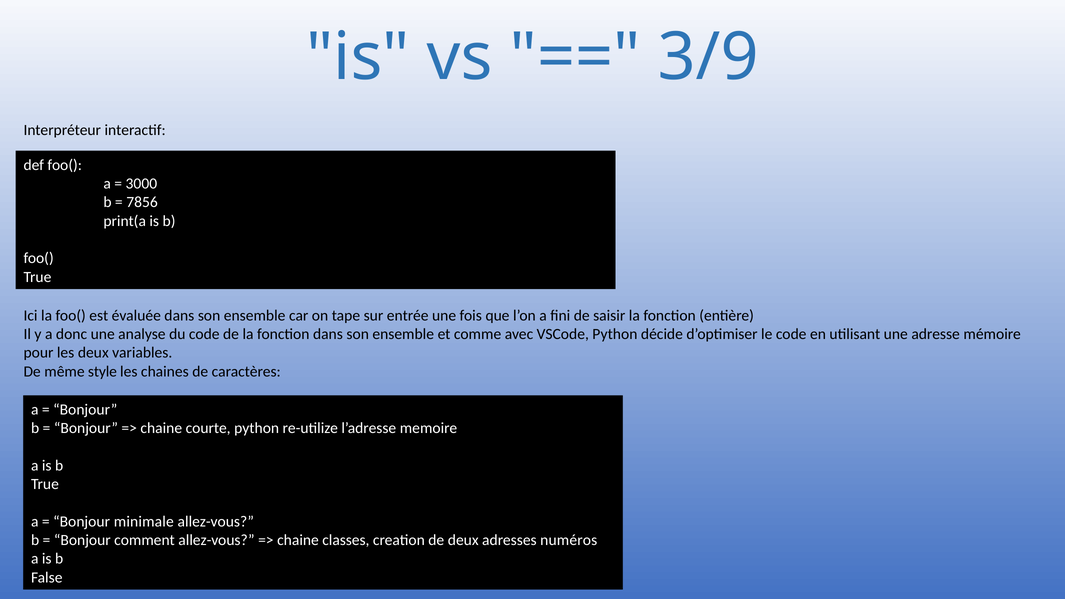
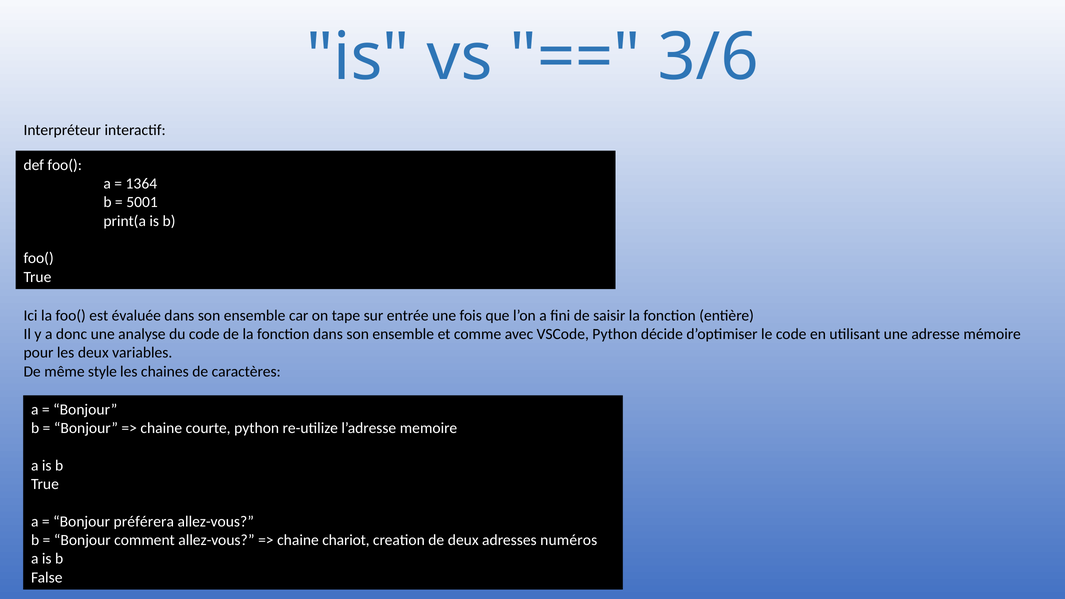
3/9: 3/9 -> 3/6
3000: 3000 -> 1364
7856: 7856 -> 5001
minimale: minimale -> préférera
classes: classes -> chariot
